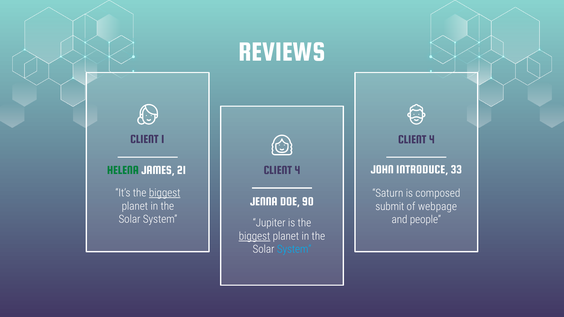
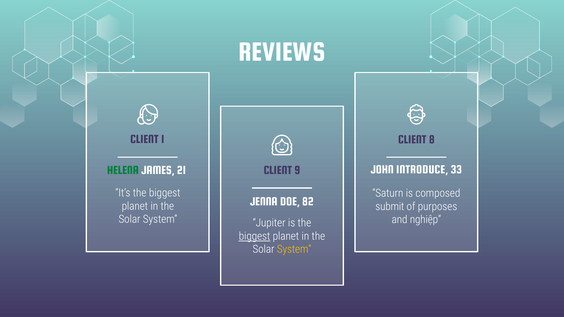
4 at (432, 139): 4 -> 8
4 at (297, 170): 4 -> 9
biggest at (165, 193) underline: present -> none
90: 90 -> 82
webpage: webpage -> purposes
people: people -> nghiệp
System at (294, 250) colour: light blue -> yellow
